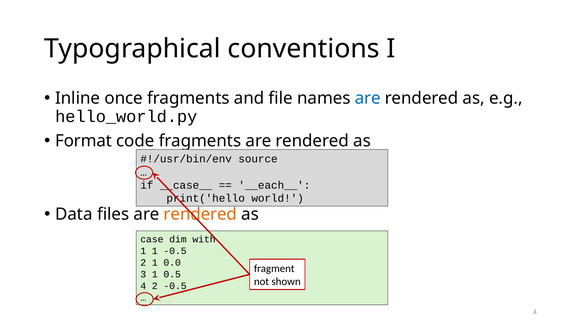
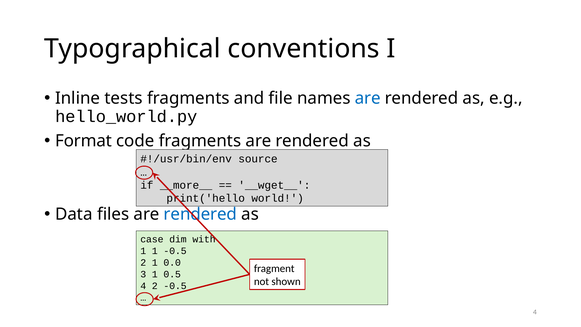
once: once -> tests
__case__: __case__ -> __more__
__each__: __each__ -> __wget__
rendered at (200, 214) colour: orange -> blue
